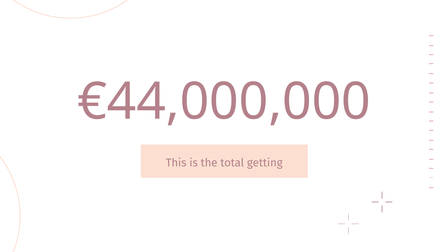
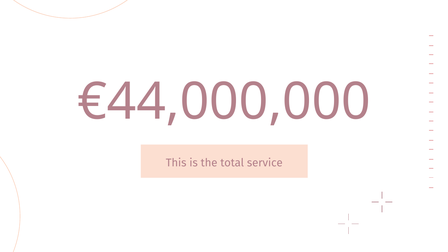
getting: getting -> service
